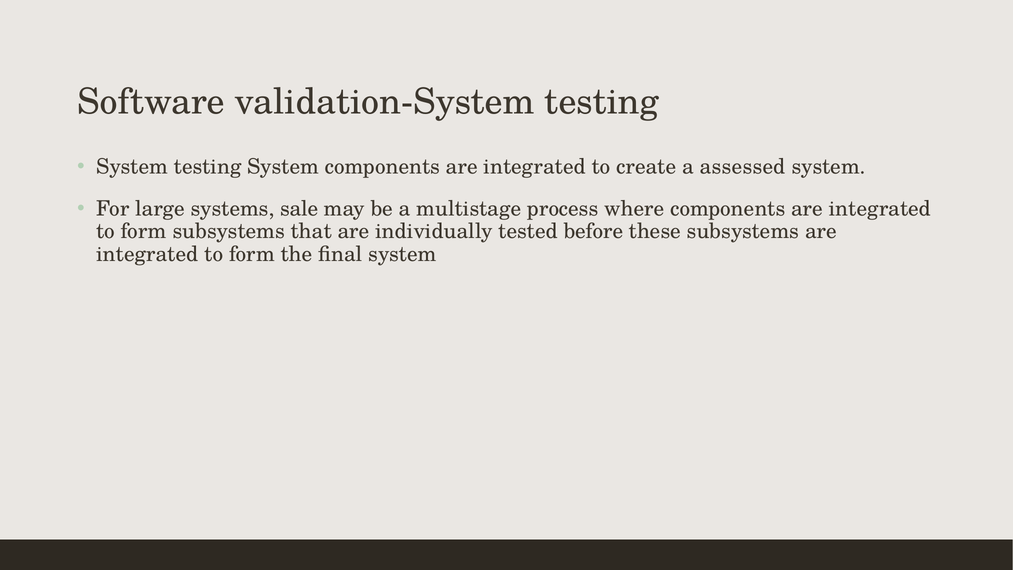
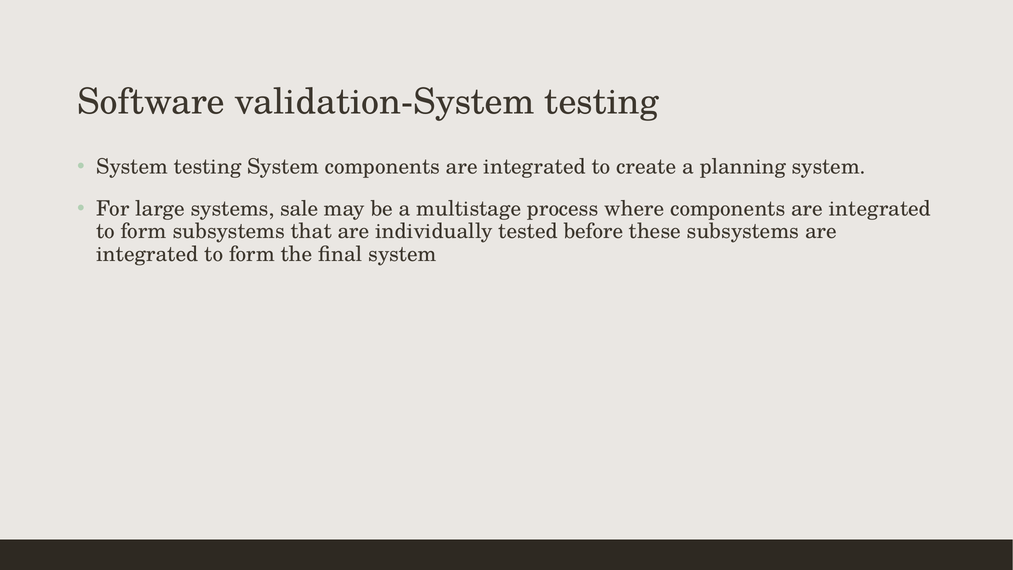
assessed: assessed -> planning
